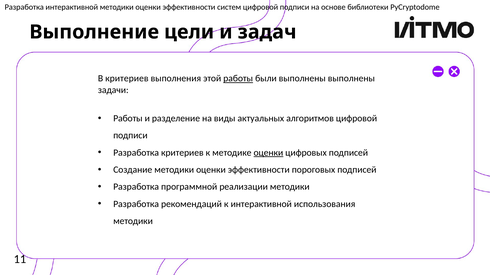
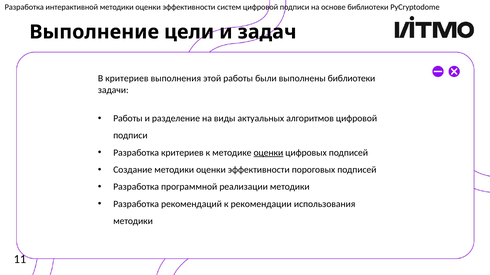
работы at (238, 79) underline: present -> none
выполнены выполнены: выполнены -> библиотеки
к интерактивной: интерактивной -> рекомендации
